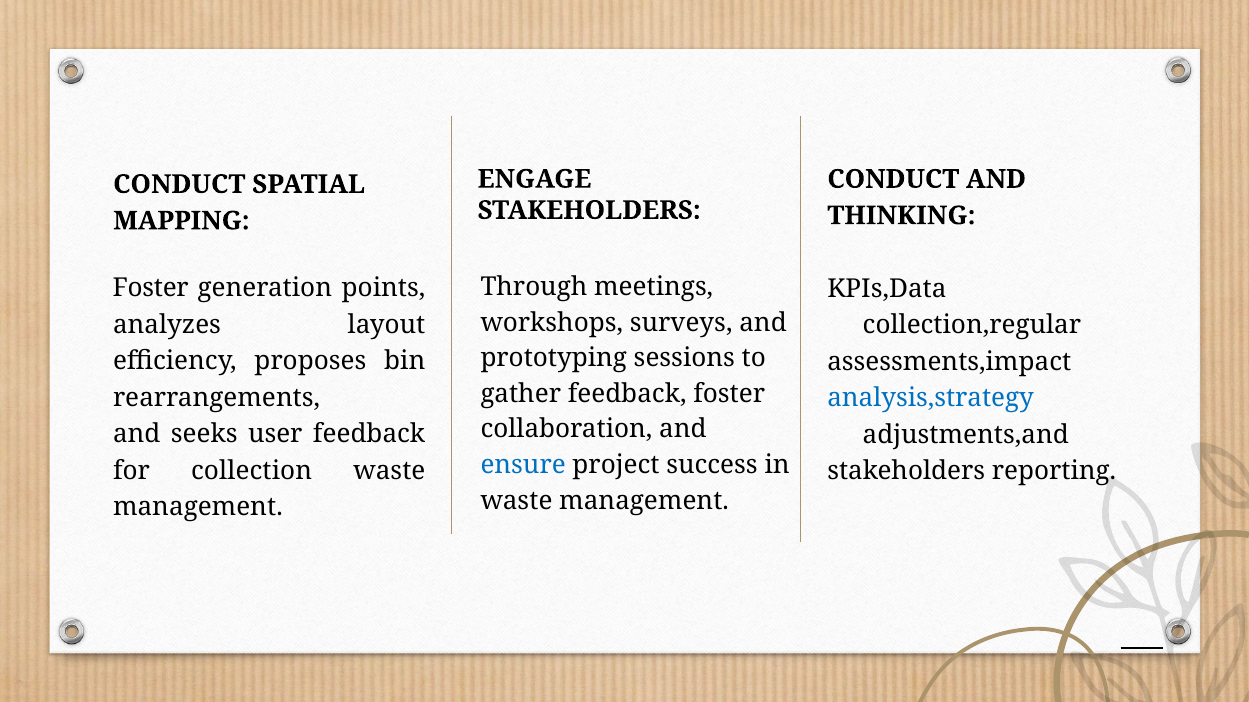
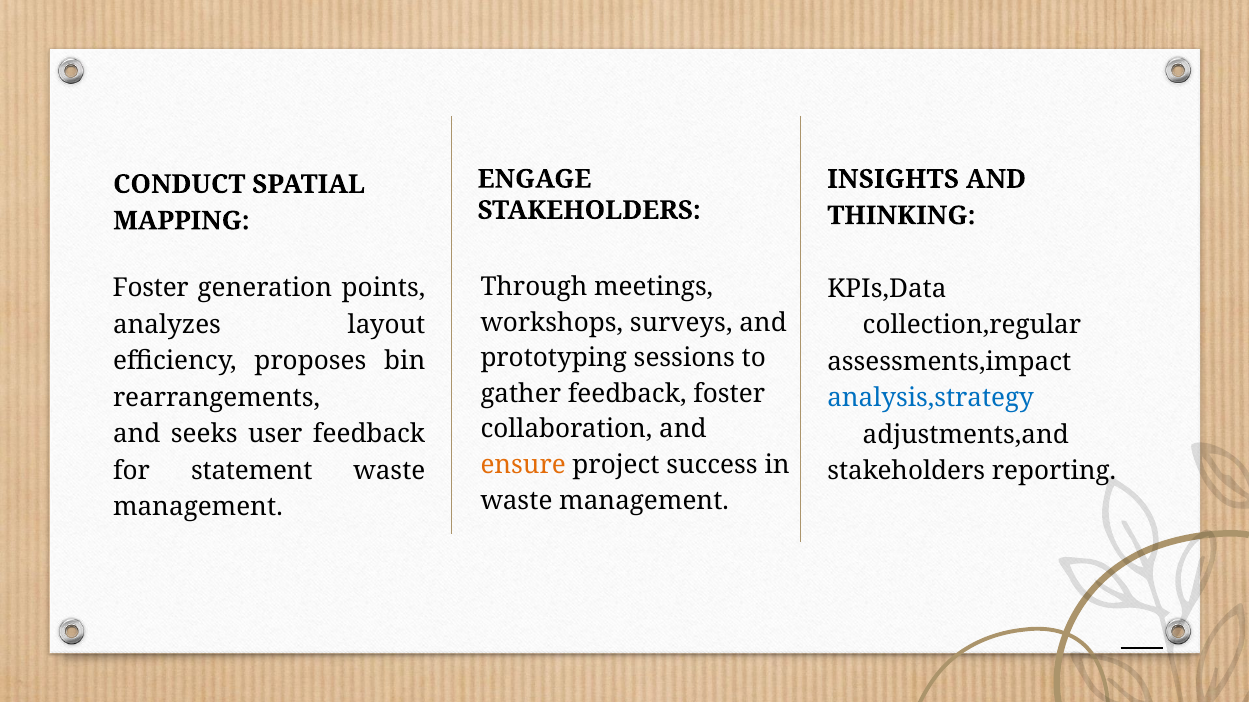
CONDUCT at (893, 179): CONDUCT -> INSIGHTS
ensure colour: blue -> orange
collection: collection -> statement
